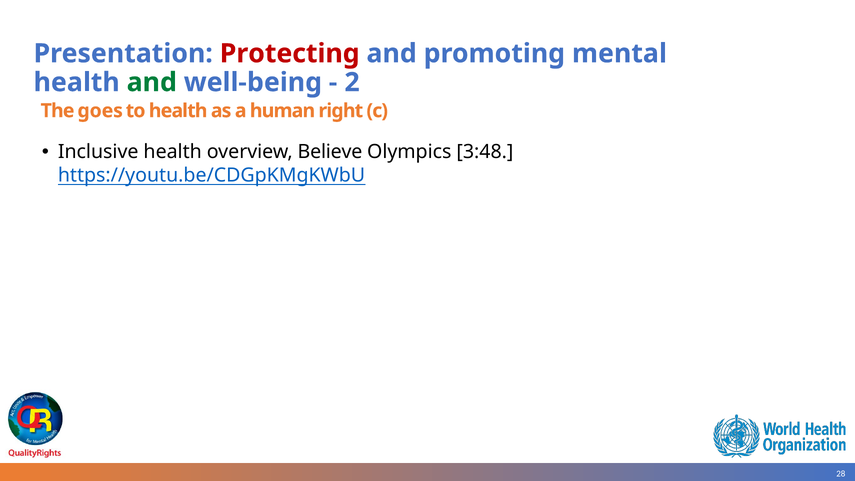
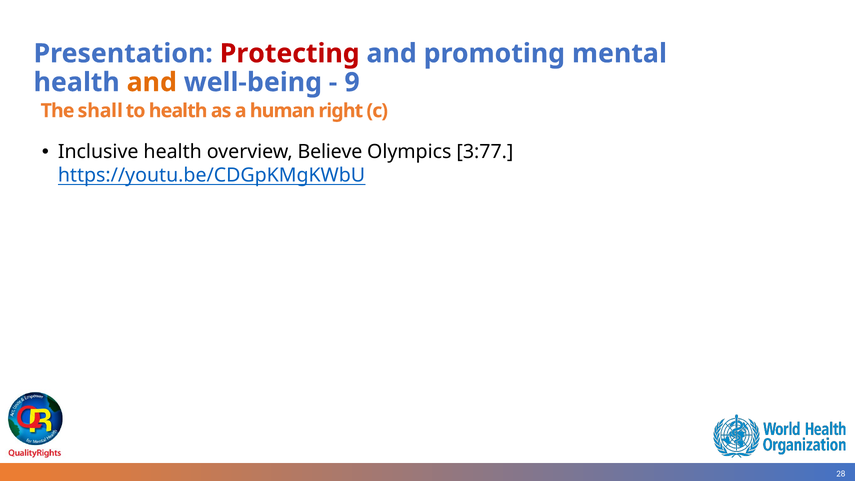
and at (152, 82) colour: green -> orange
2: 2 -> 9
goes: goes -> shall
3:48: 3:48 -> 3:77
